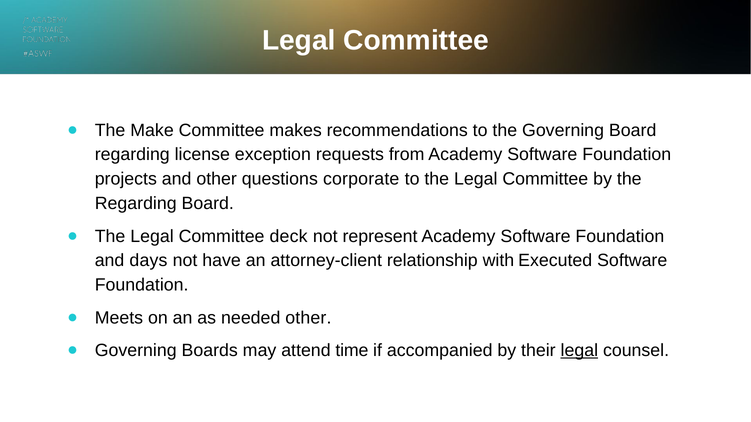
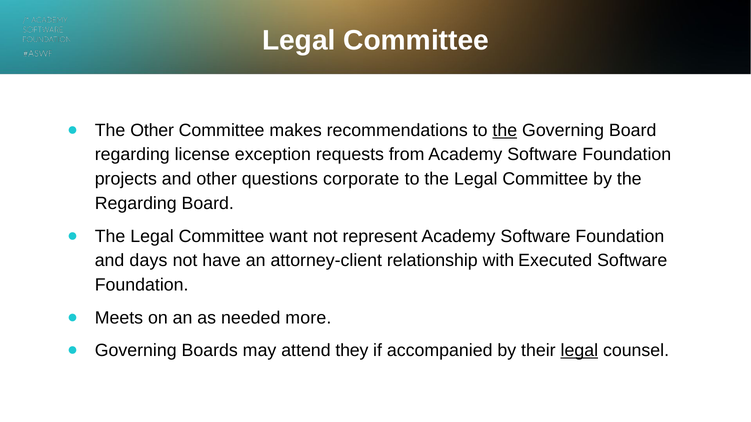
The Make: Make -> Other
the at (505, 130) underline: none -> present
deck: deck -> want
needed other: other -> more
time: time -> they
